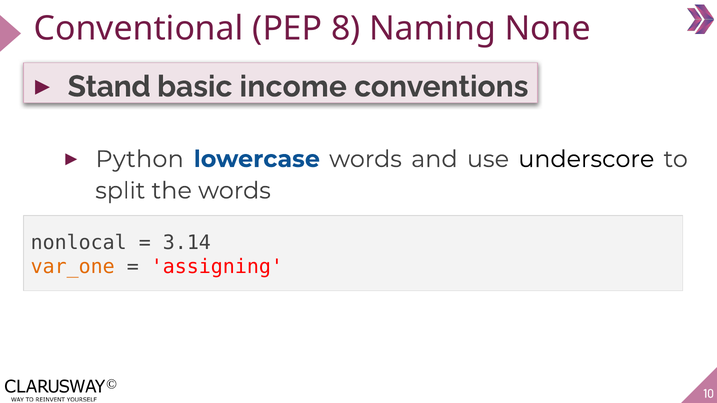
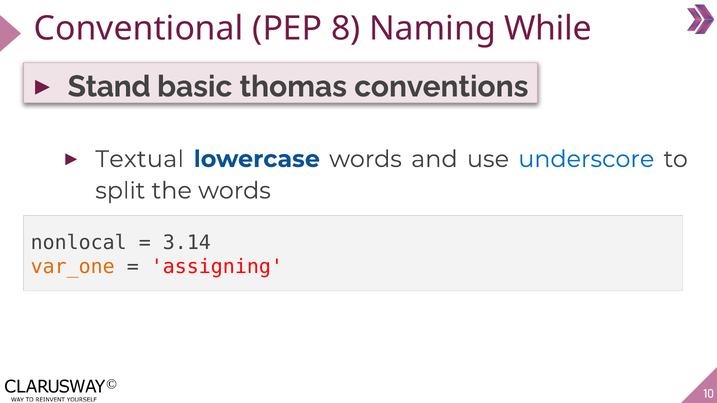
None: None -> While
income: income -> thomas
Python: Python -> Textual
underscore colour: black -> blue
